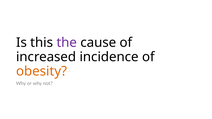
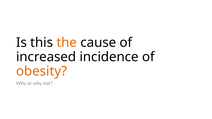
the colour: purple -> orange
